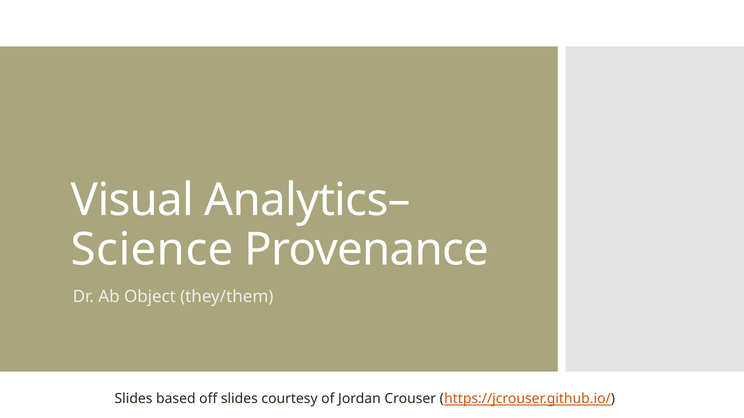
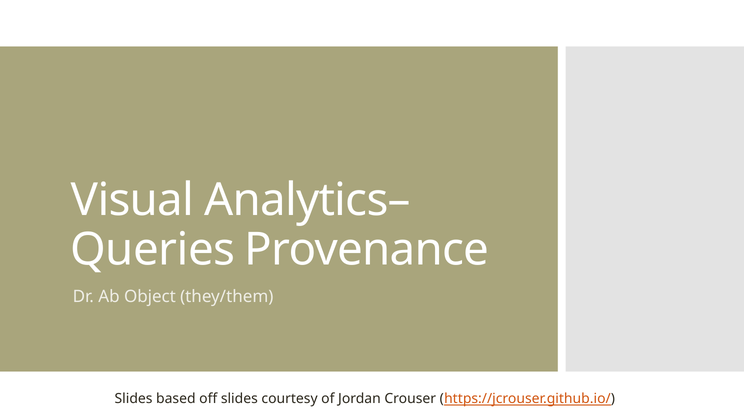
Science: Science -> Queries
